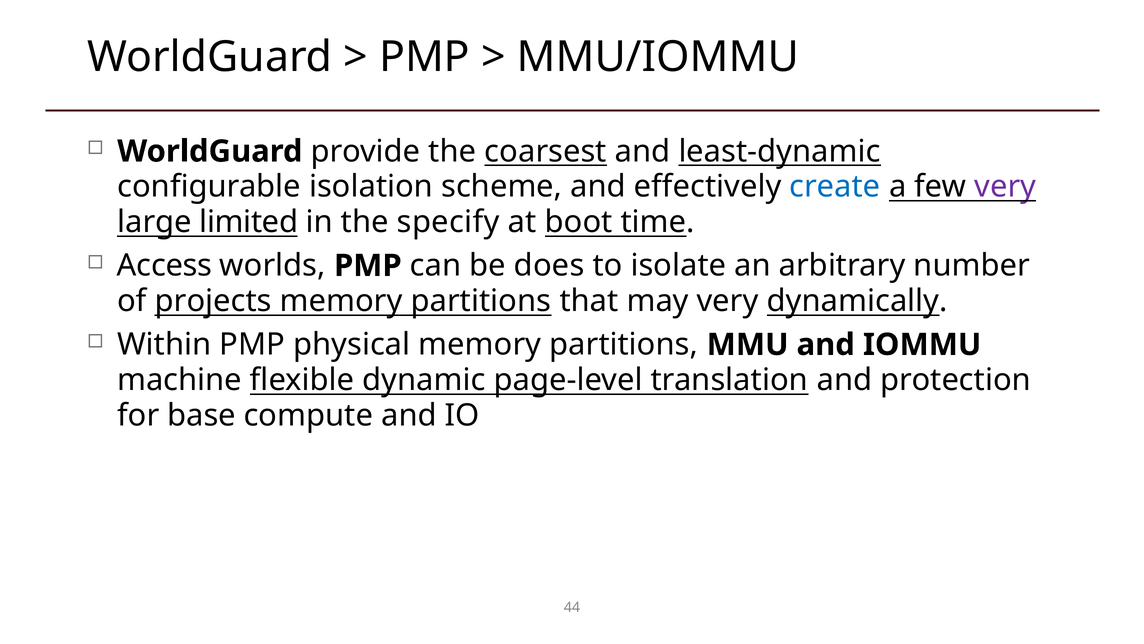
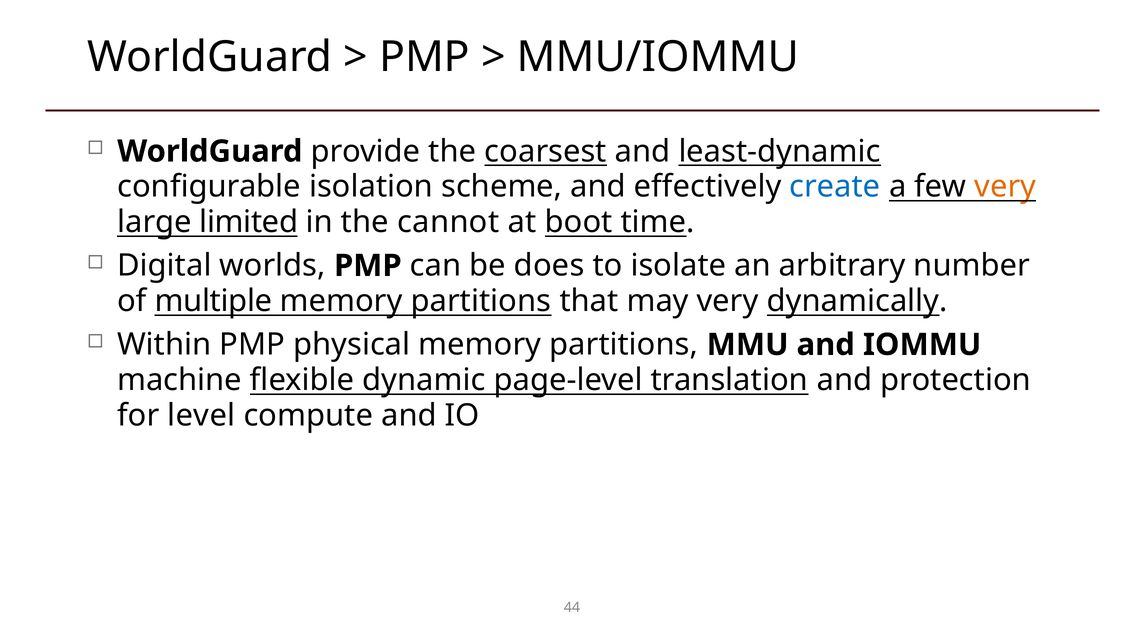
very at (1005, 187) colour: purple -> orange
specify: specify -> cannot
Access: Access -> Digital
projects: projects -> multiple
base: base -> level
